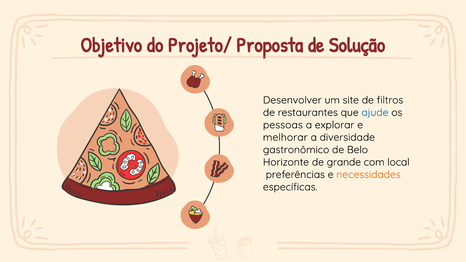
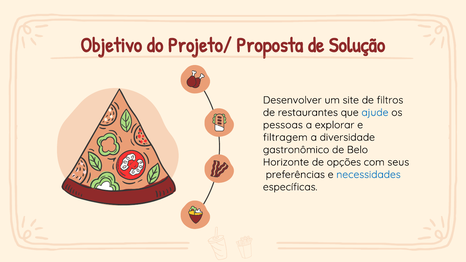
melhorar: melhorar -> filtragem
grande: grande -> opções
local: local -> seus
necessidades colour: orange -> blue
